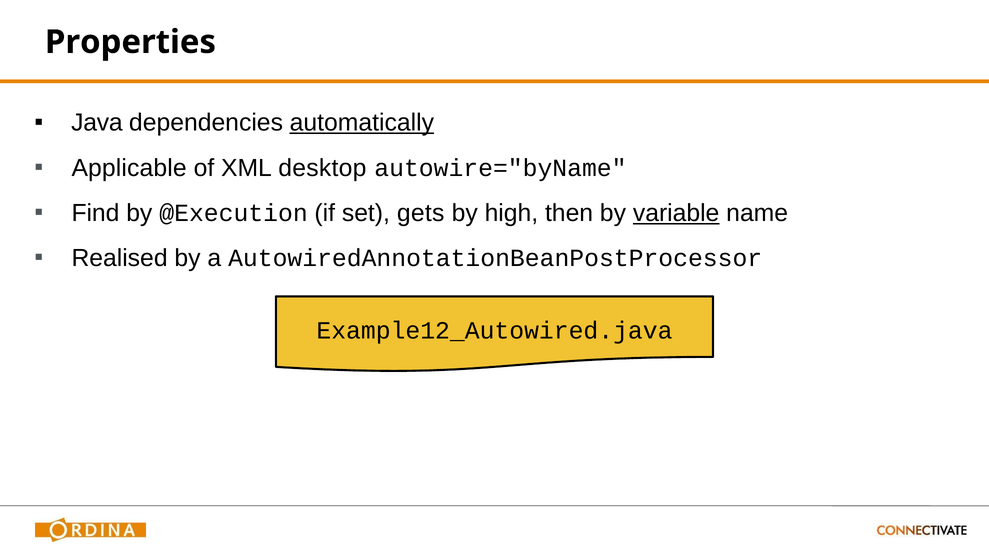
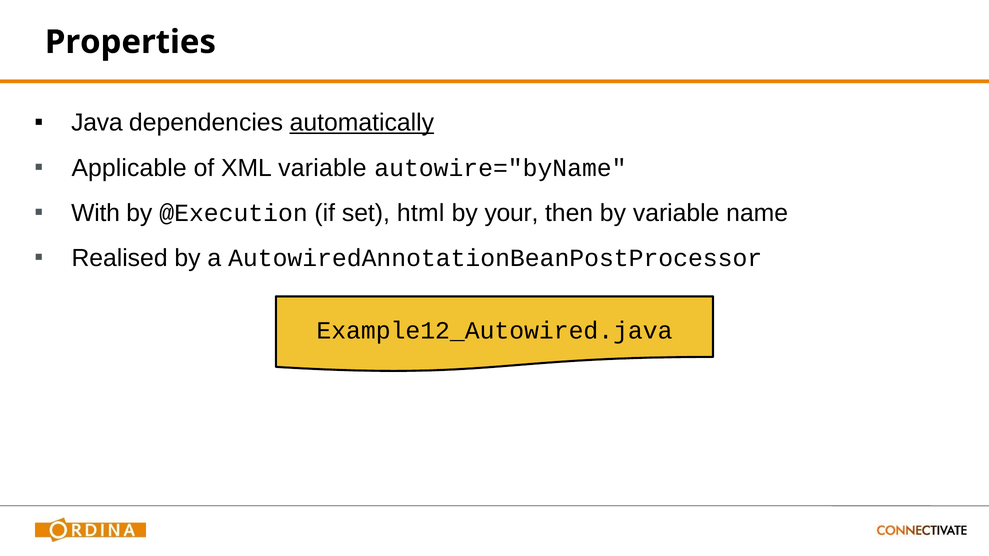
XML desktop: desktop -> variable
Find: Find -> With
gets: gets -> html
high: high -> your
variable at (676, 213) underline: present -> none
